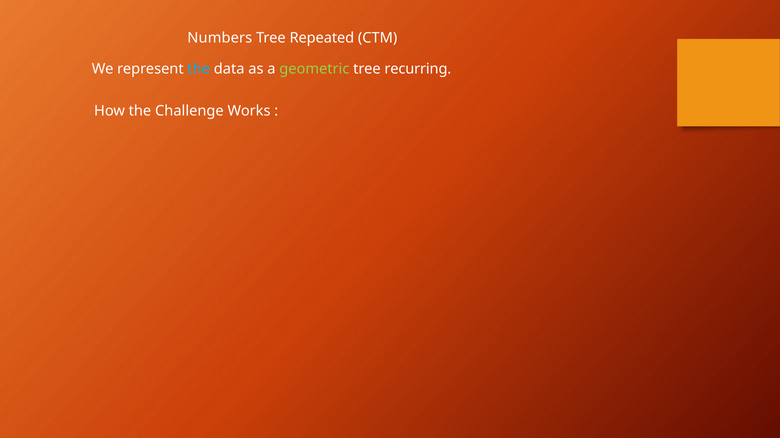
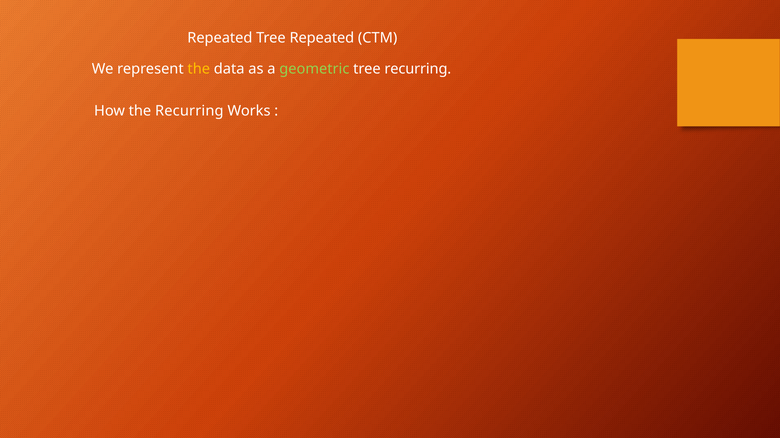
Numbers at (220, 38): Numbers -> Repeated
the at (199, 69) colour: light blue -> yellow
the Challenge: Challenge -> Recurring
